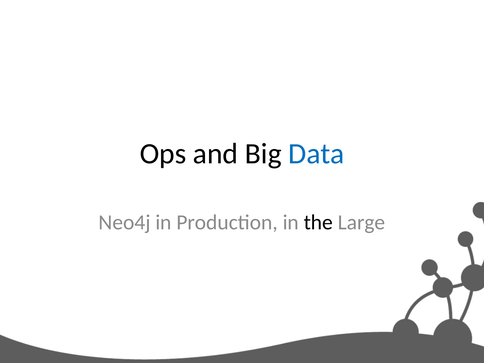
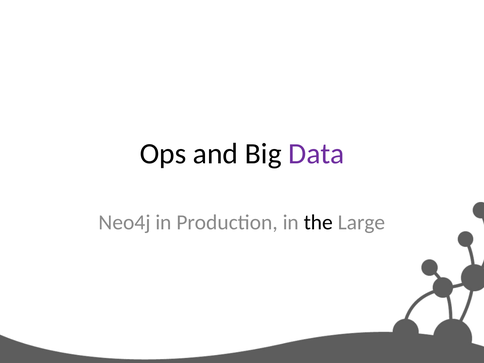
Data colour: blue -> purple
